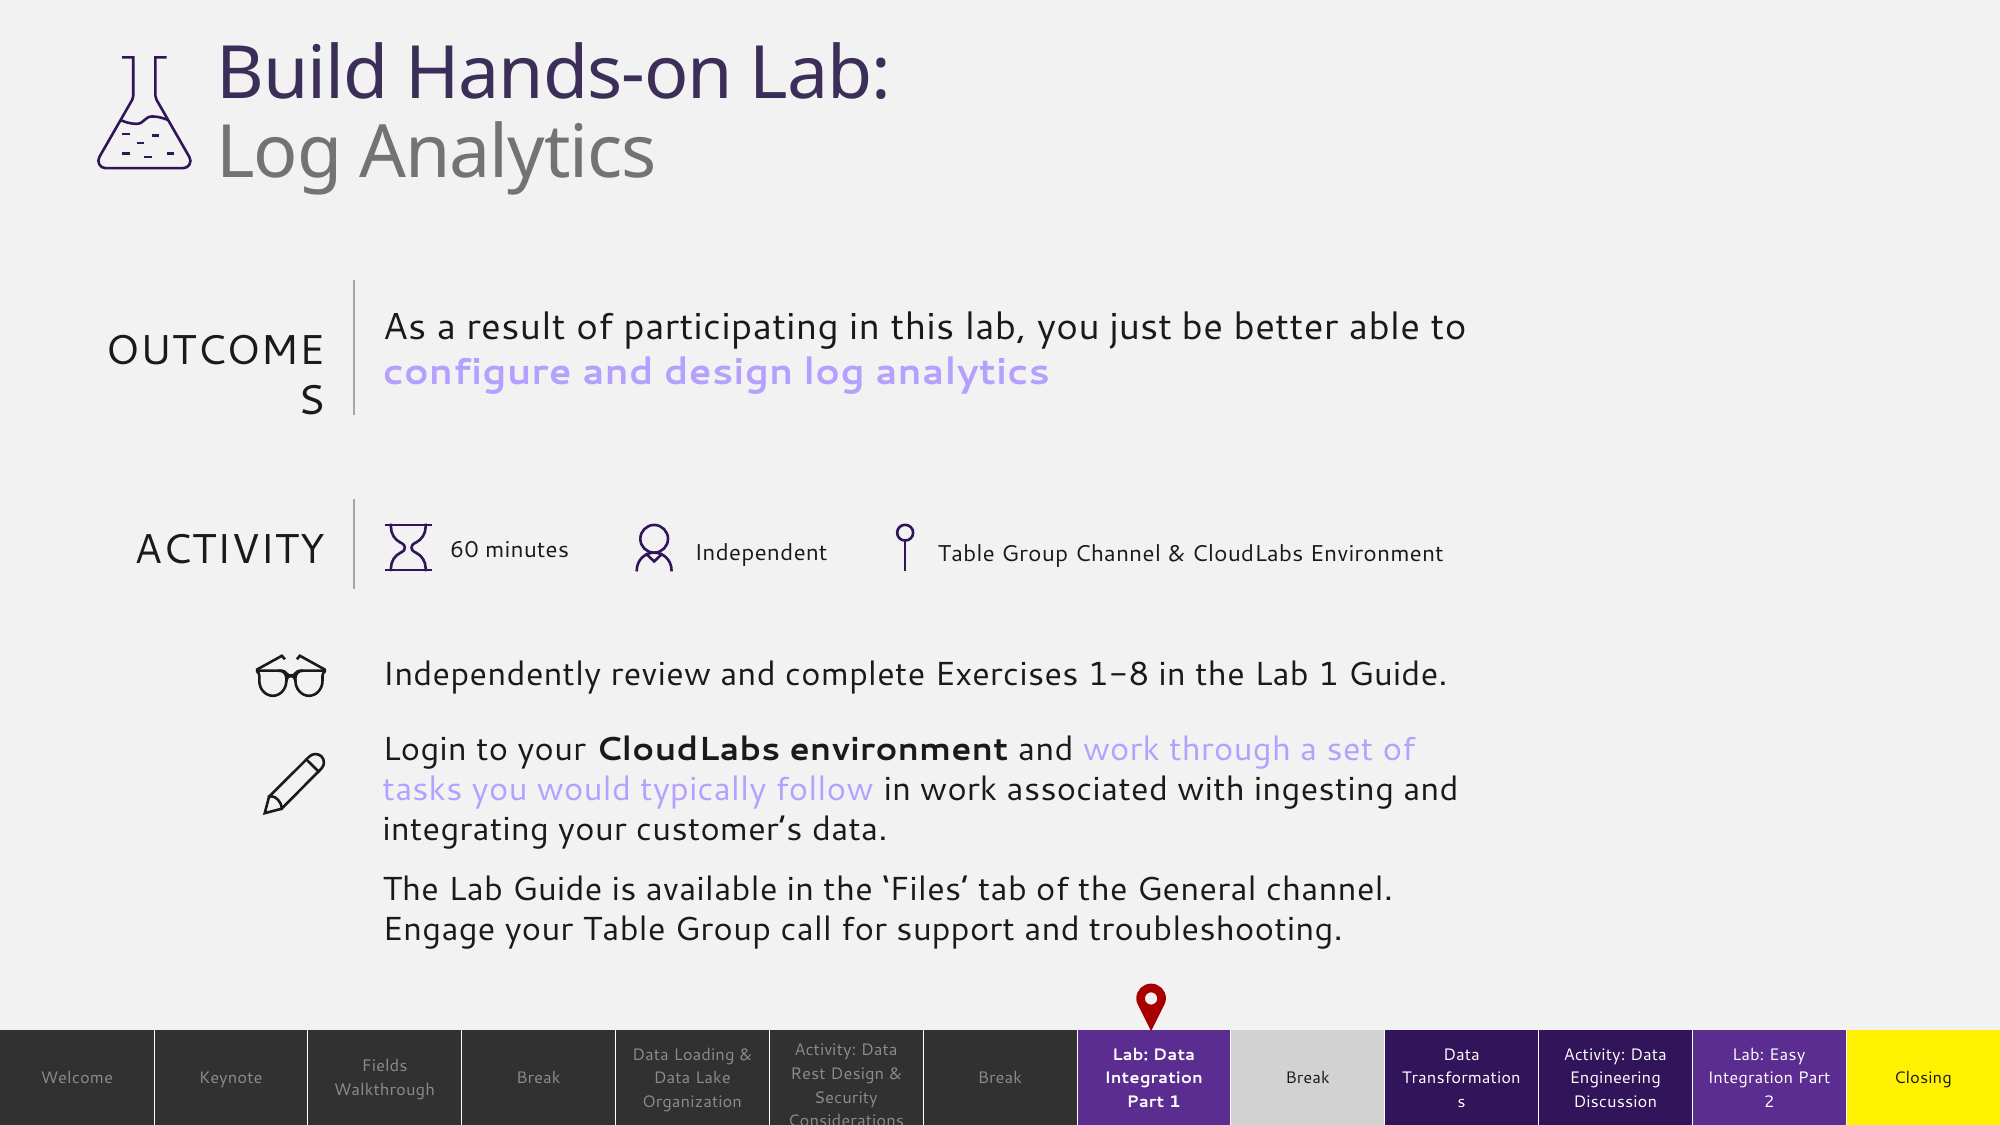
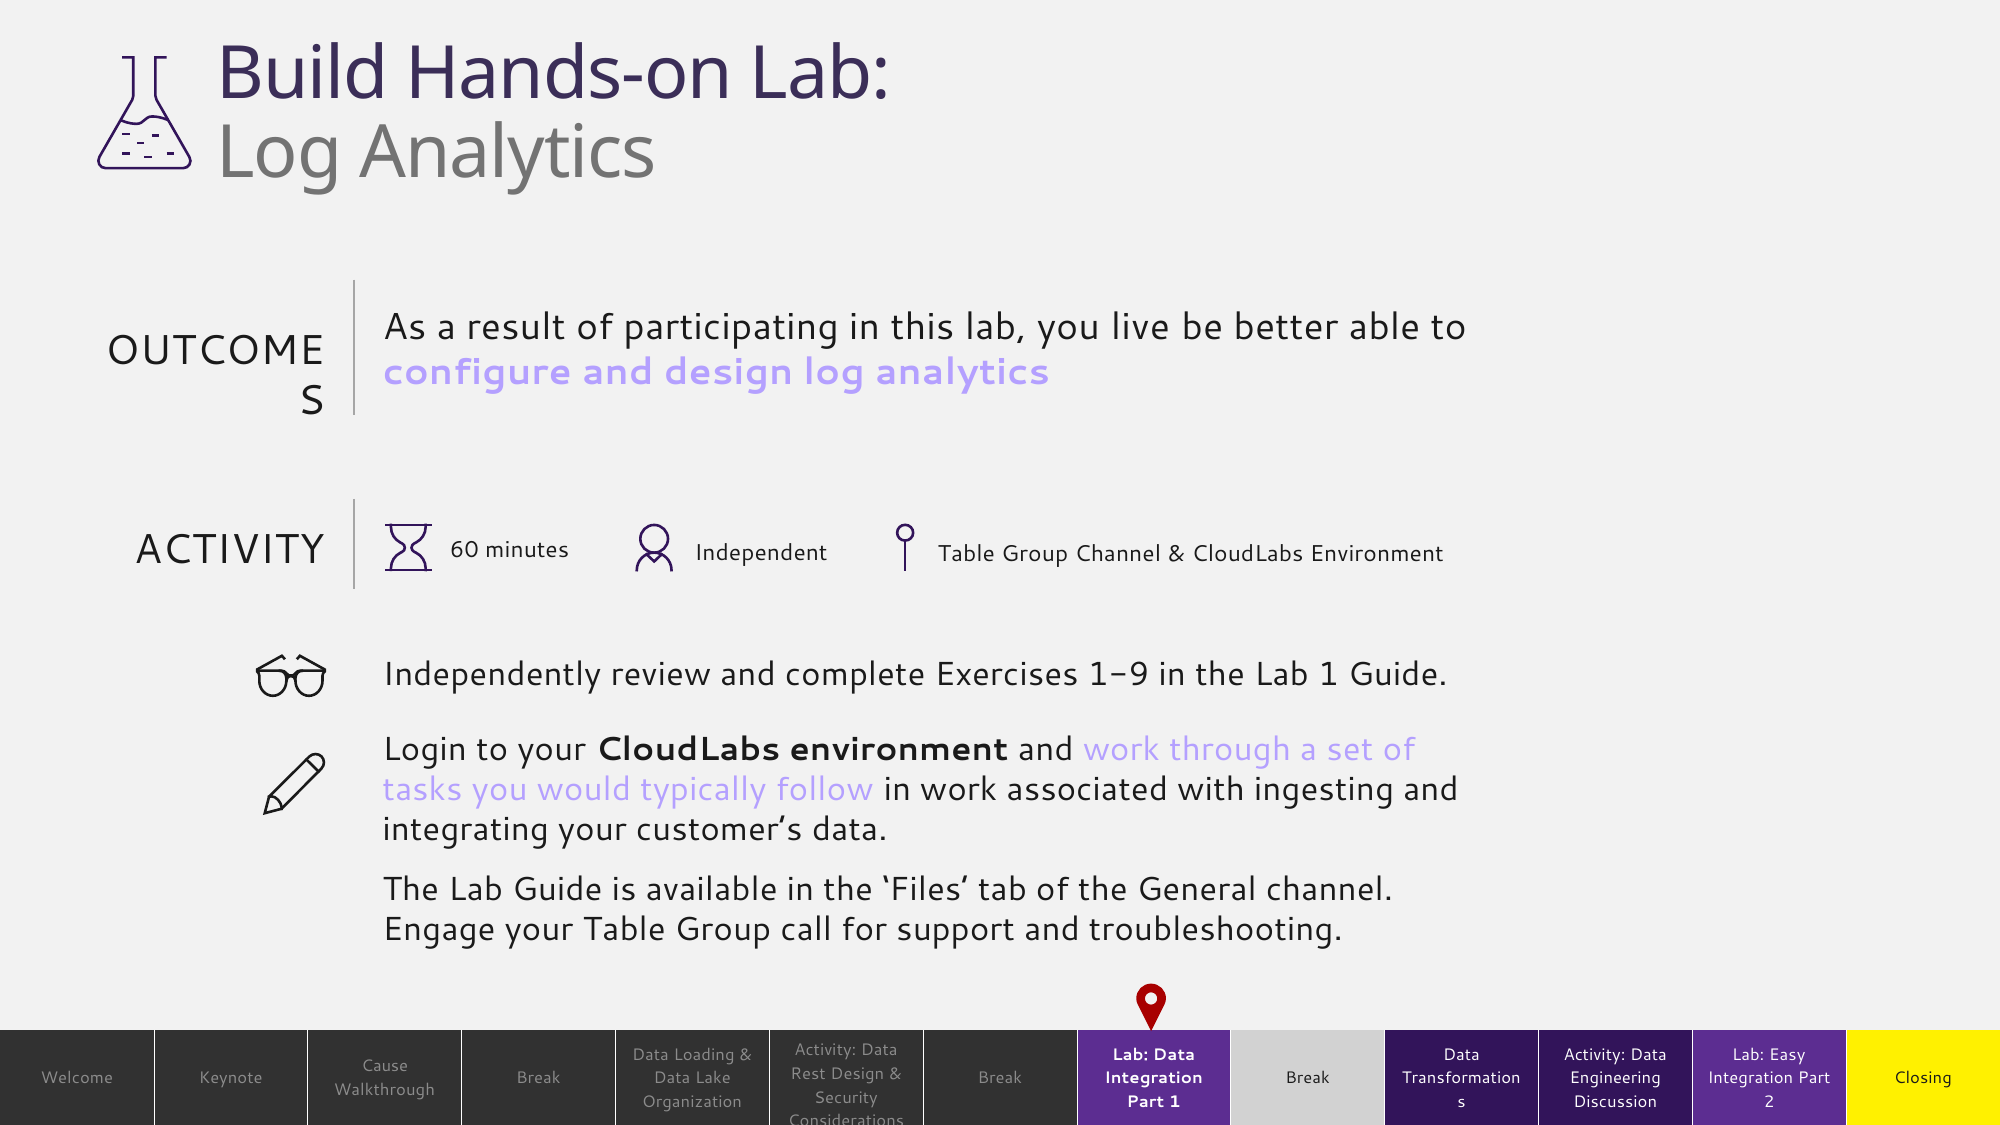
just: just -> live
1-8: 1-8 -> 1-9
Fields: Fields -> Cause
